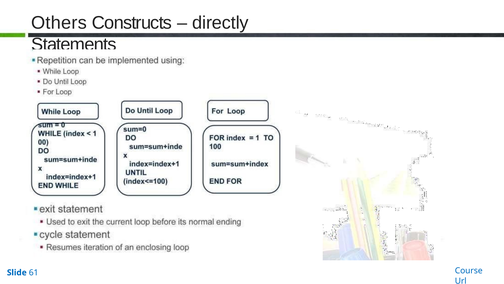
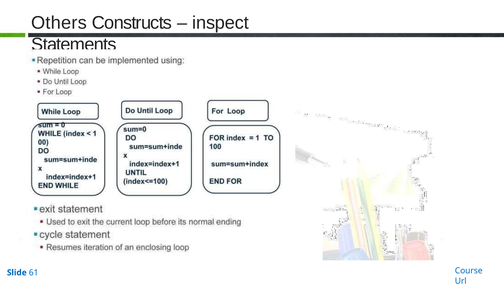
directly: directly -> inspect
